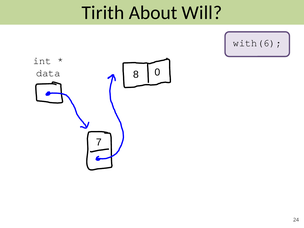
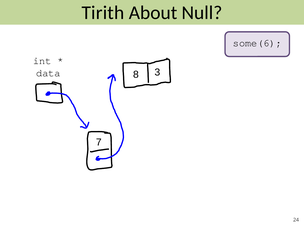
Will: Will -> Null
with(6: with(6 -> some(6
0: 0 -> 3
